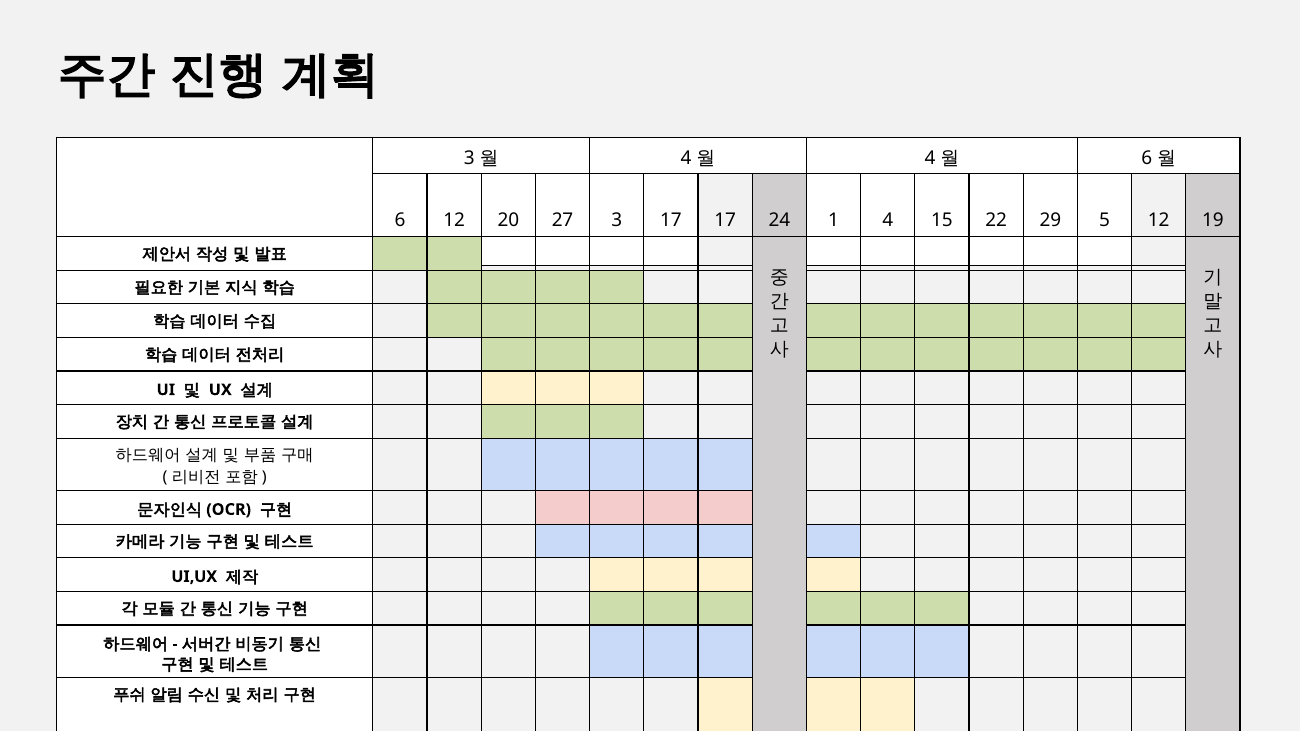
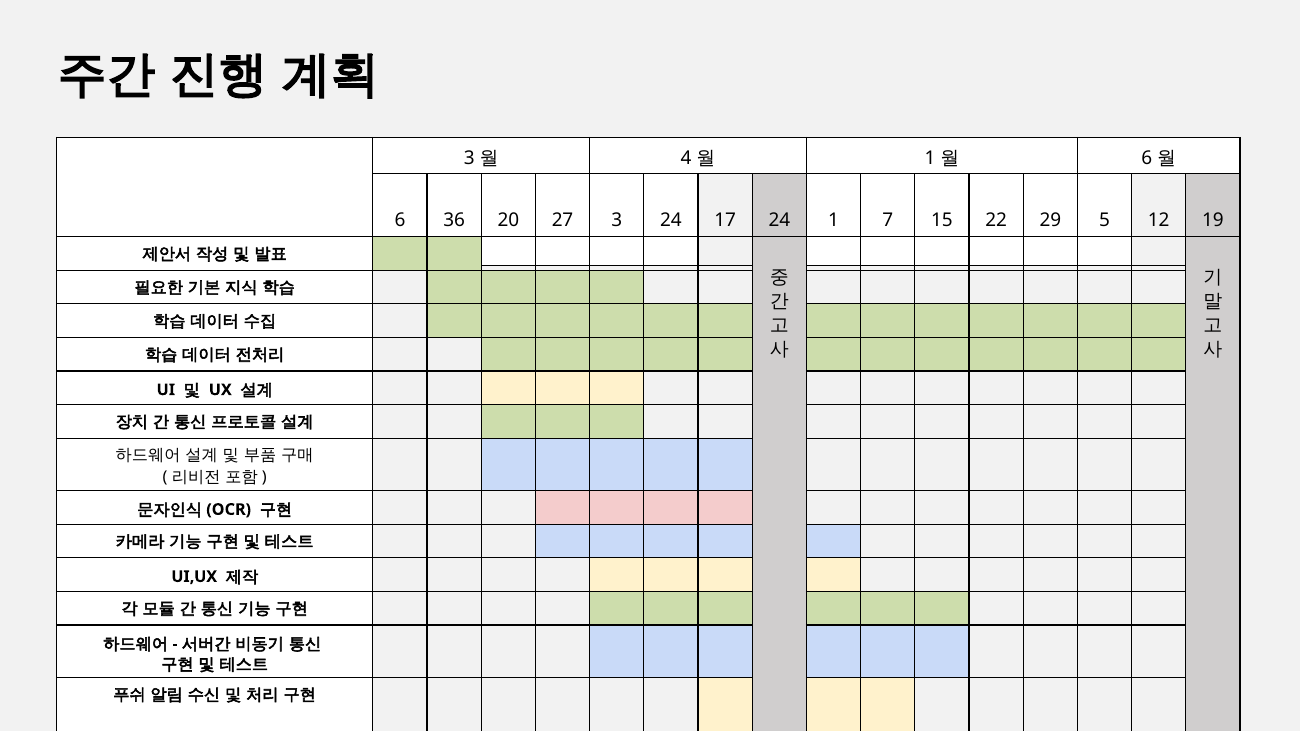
4 at (930, 158): 4 -> 1
6 12: 12 -> 36
3 17: 17 -> 24
1 4: 4 -> 7
